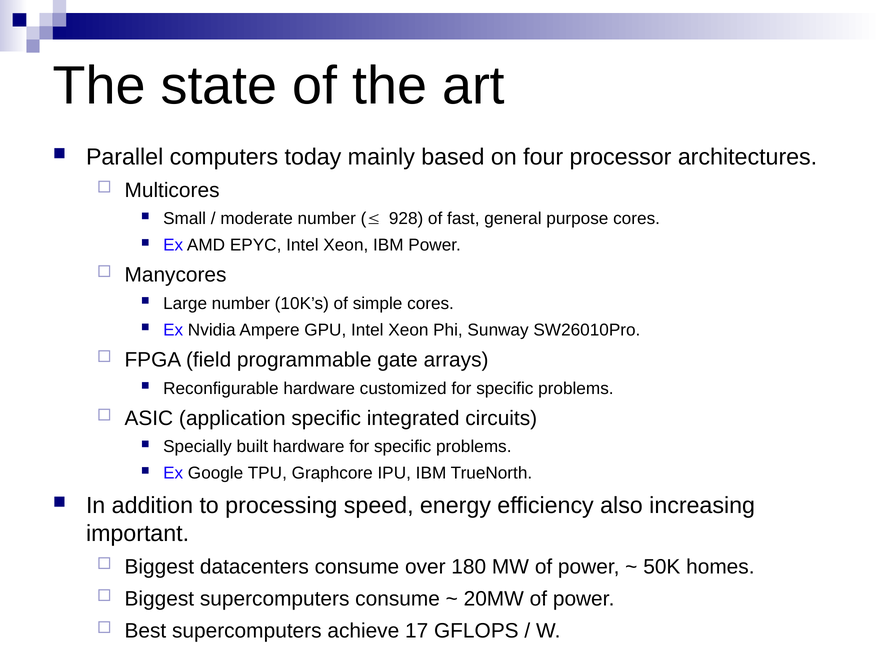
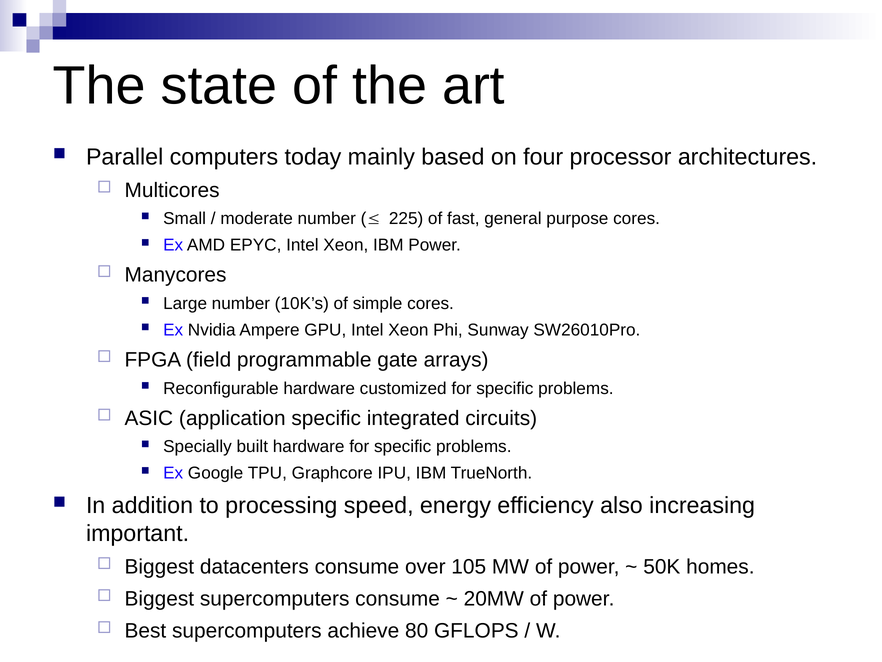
928: 928 -> 225
180: 180 -> 105
17: 17 -> 80
